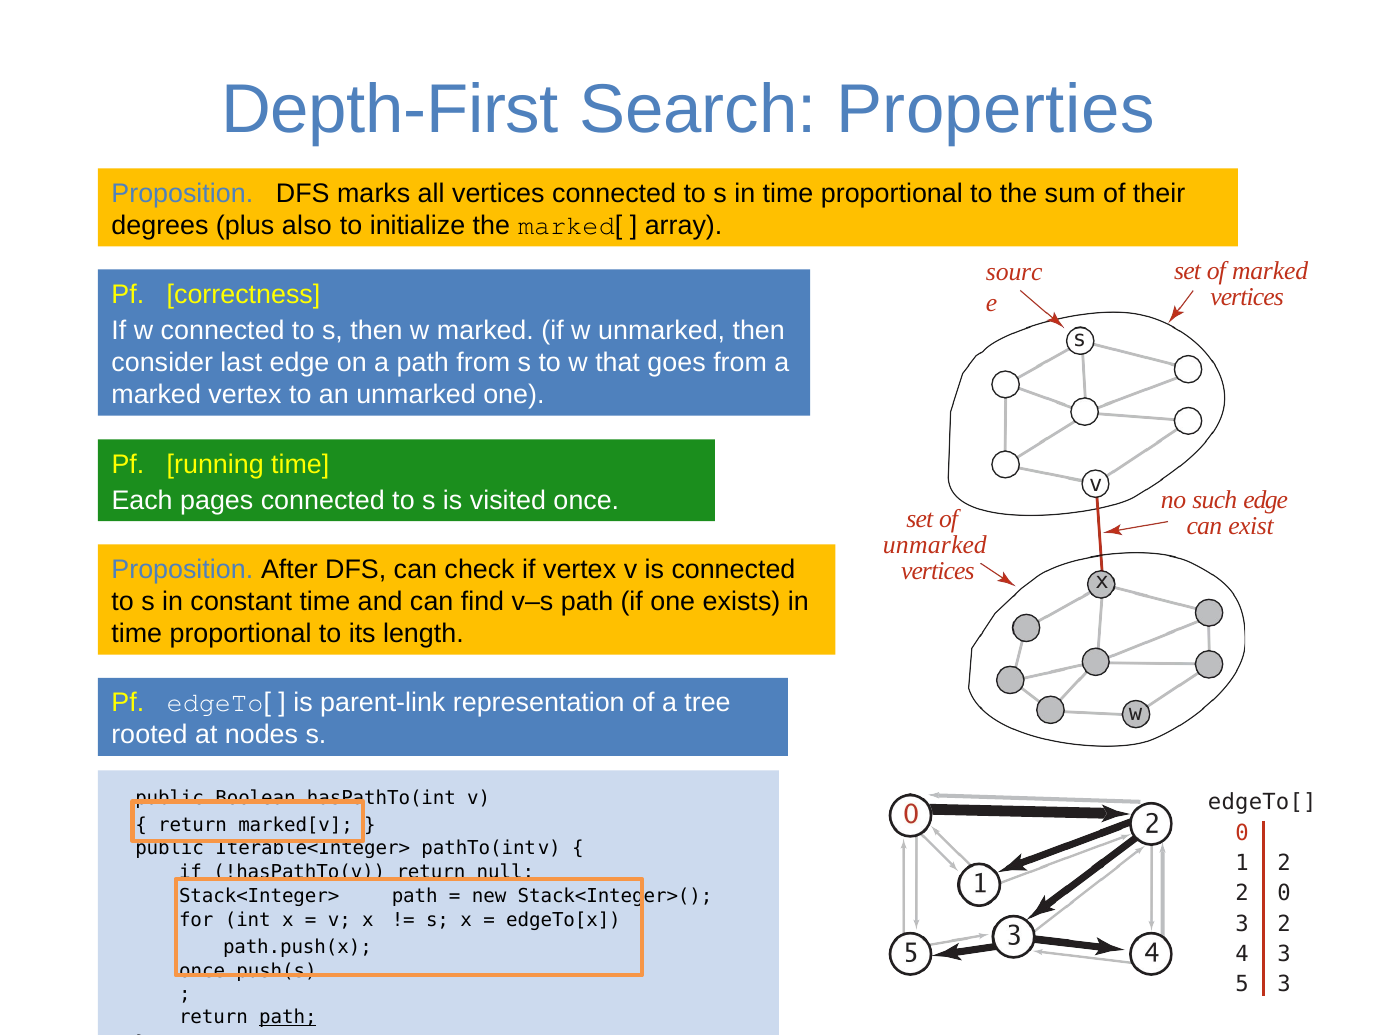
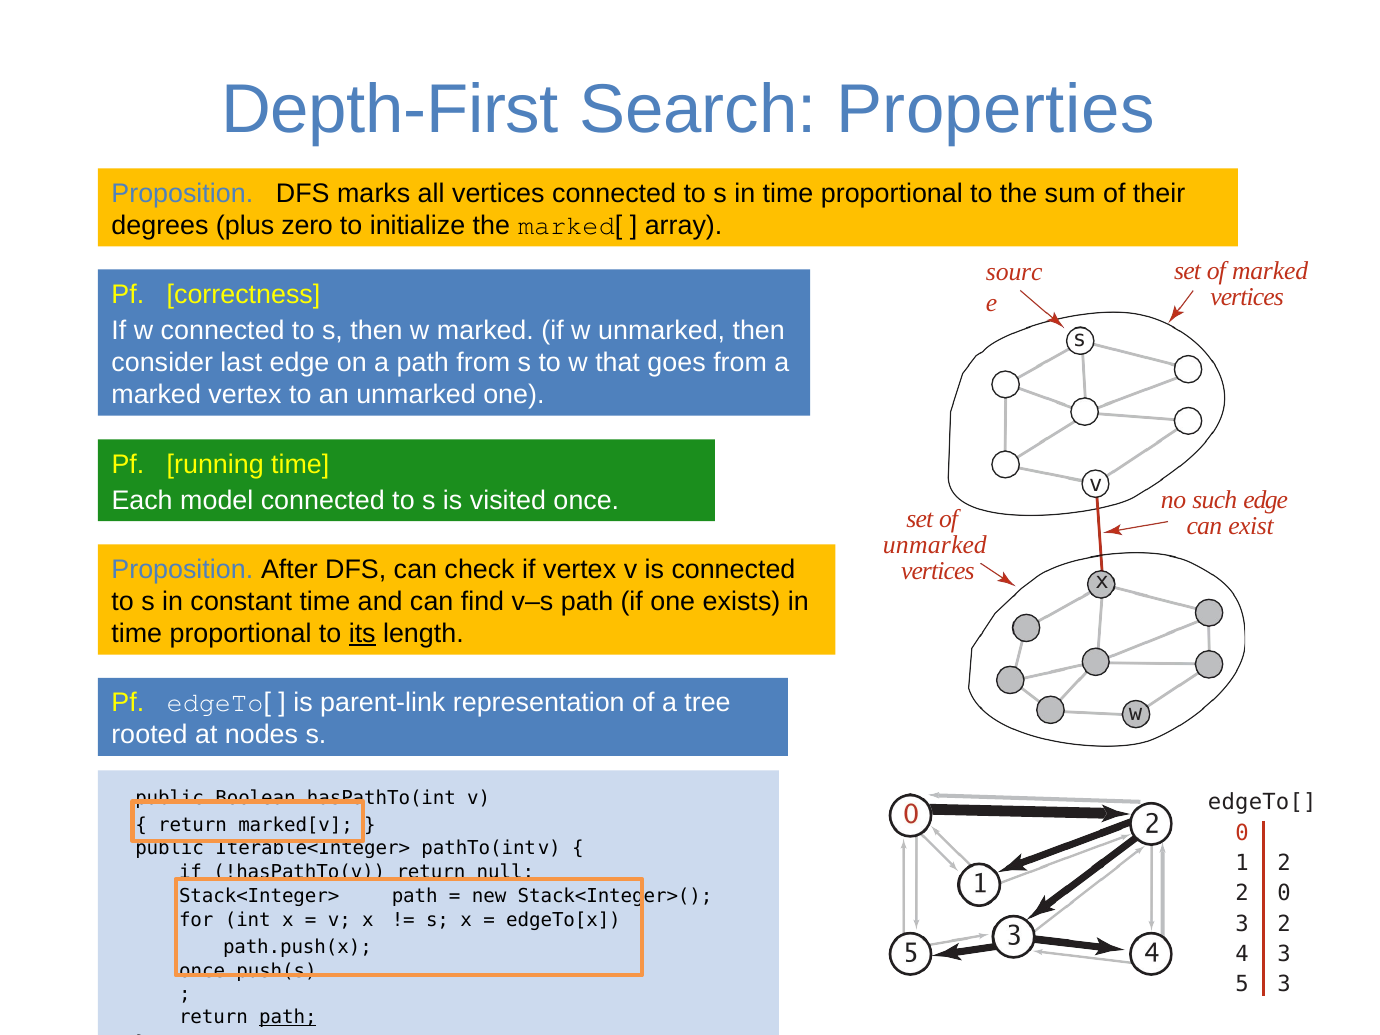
also: also -> zero
pages: pages -> model
its underline: none -> present
